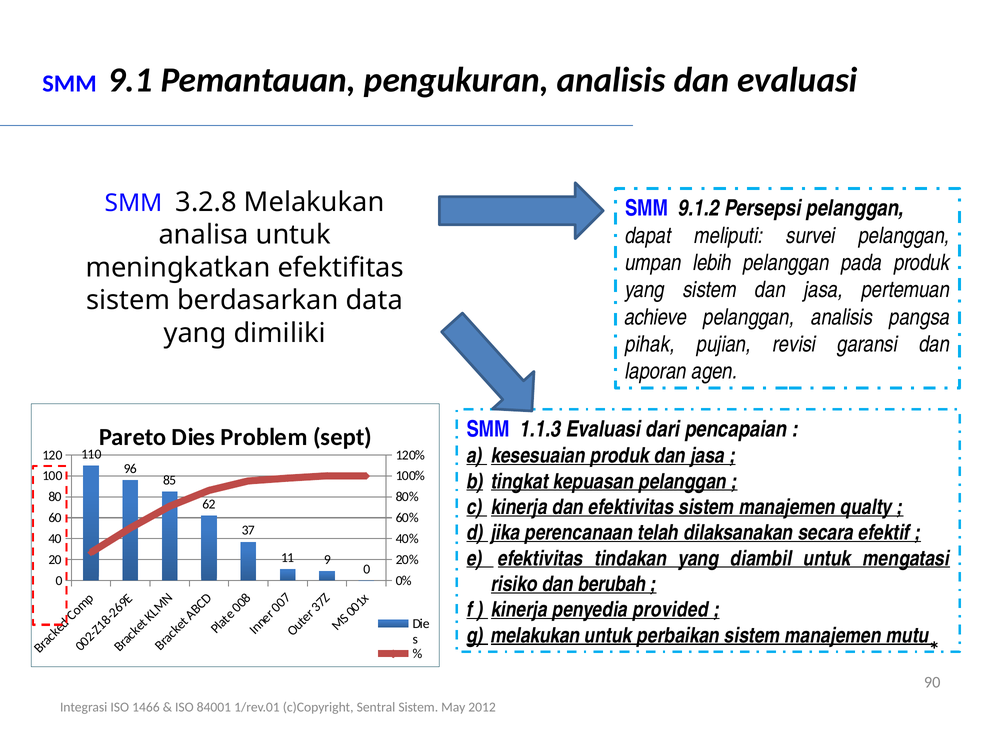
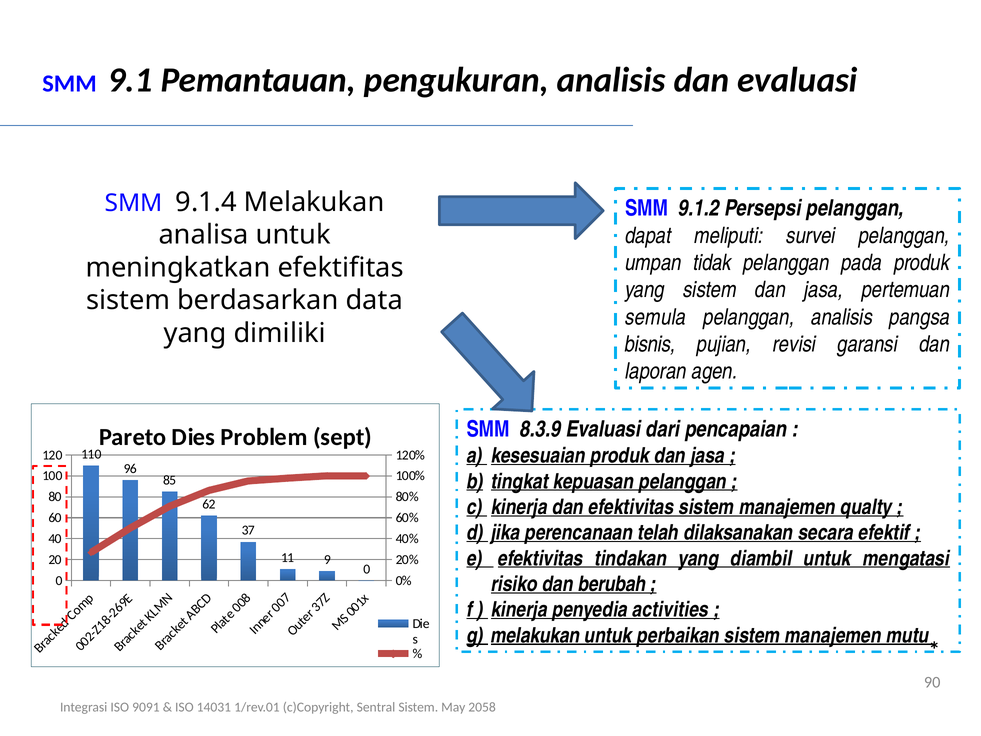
3.2.8: 3.2.8 -> 9.1.4
lebih: lebih -> tidak
achieve: achieve -> semula
pihak: pihak -> bisnis
1.1.3: 1.1.3 -> 8.3.9
provided: provided -> activities
1466: 1466 -> 9091
84001: 84001 -> 14031
2012: 2012 -> 2058
